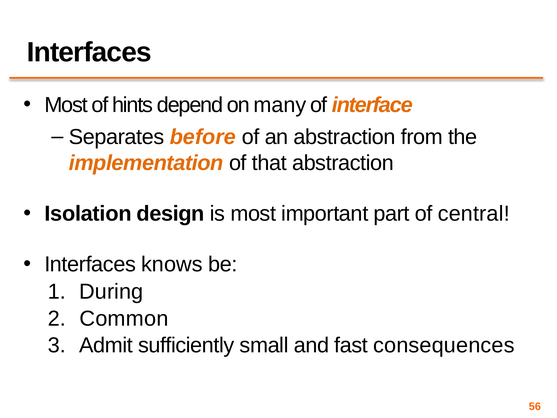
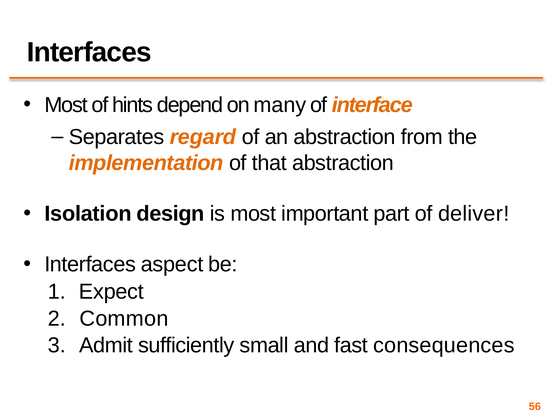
before: before -> regard
central: central -> deliver
knows: knows -> aspect
During: During -> Expect
